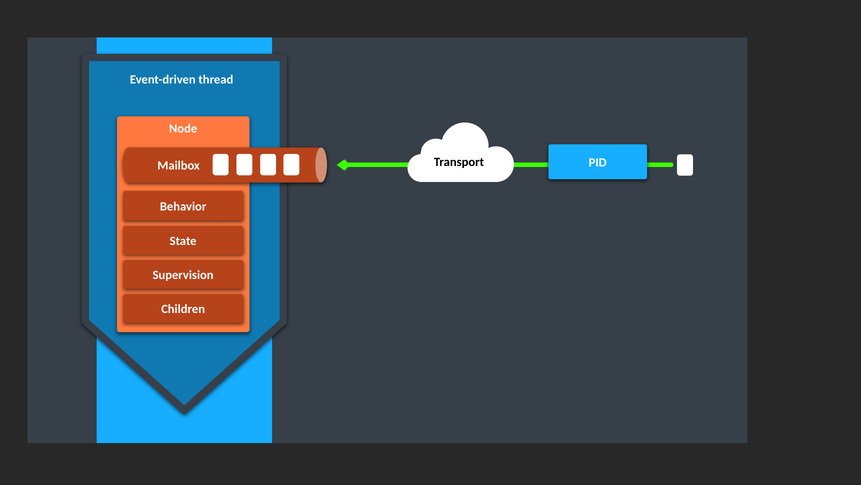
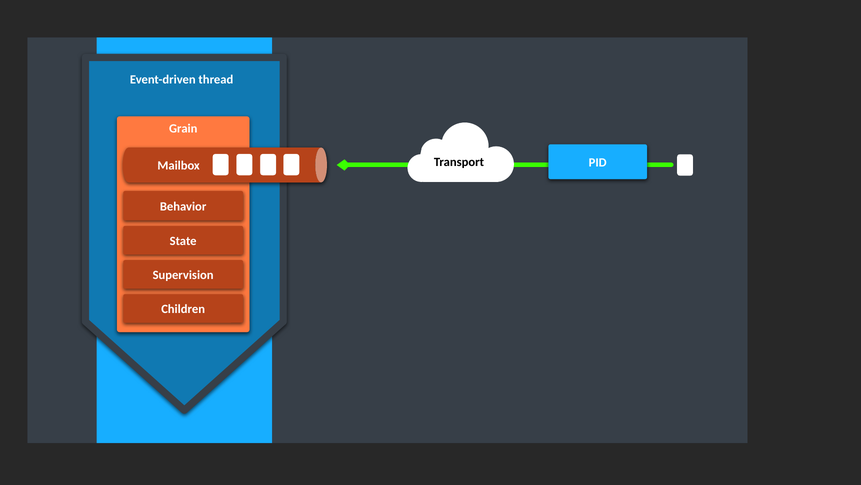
Node: Node -> Grain
